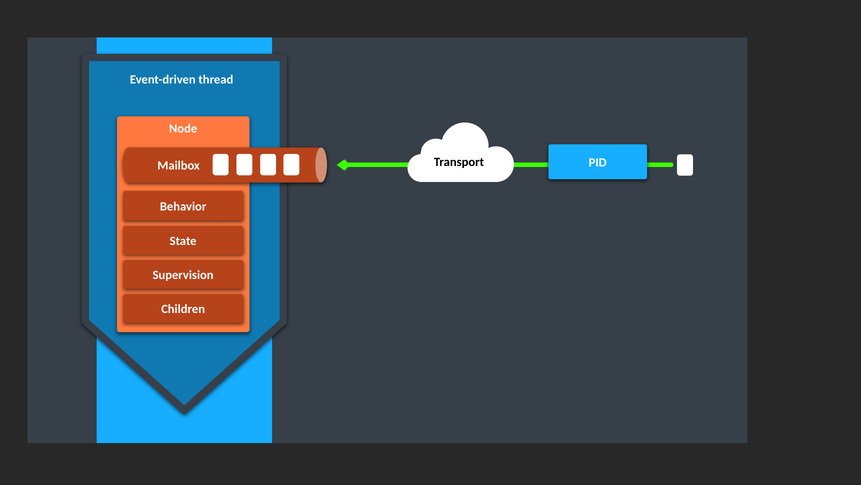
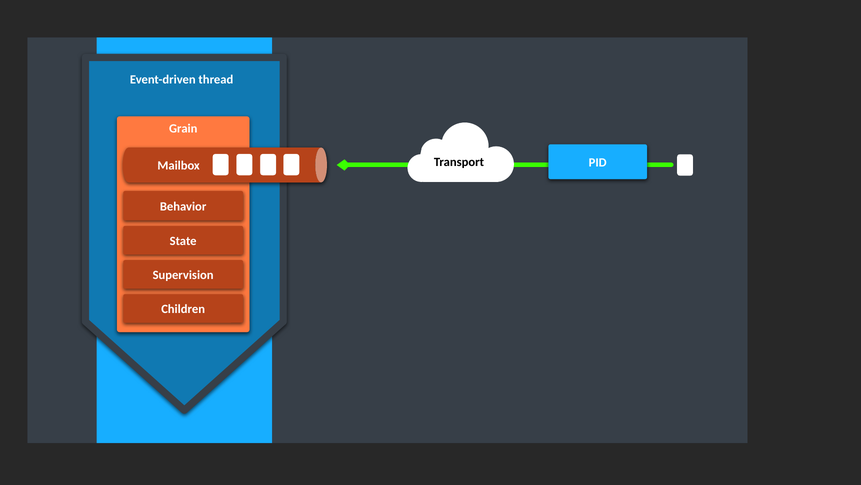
Node: Node -> Grain
